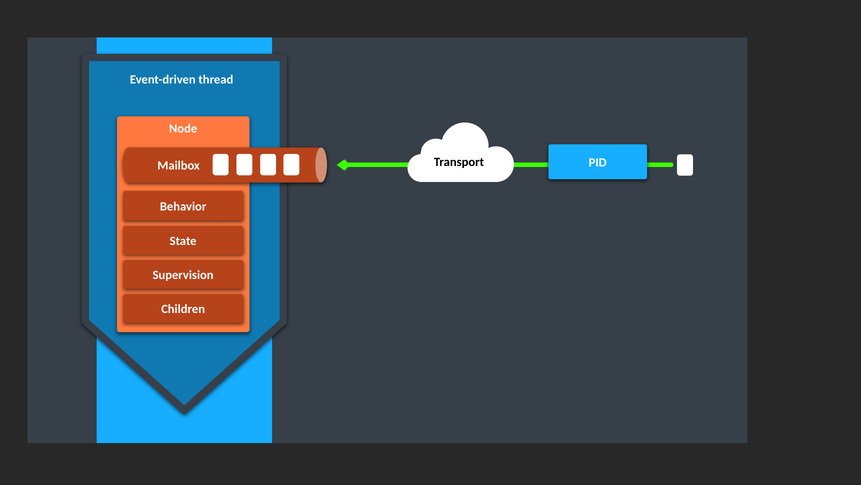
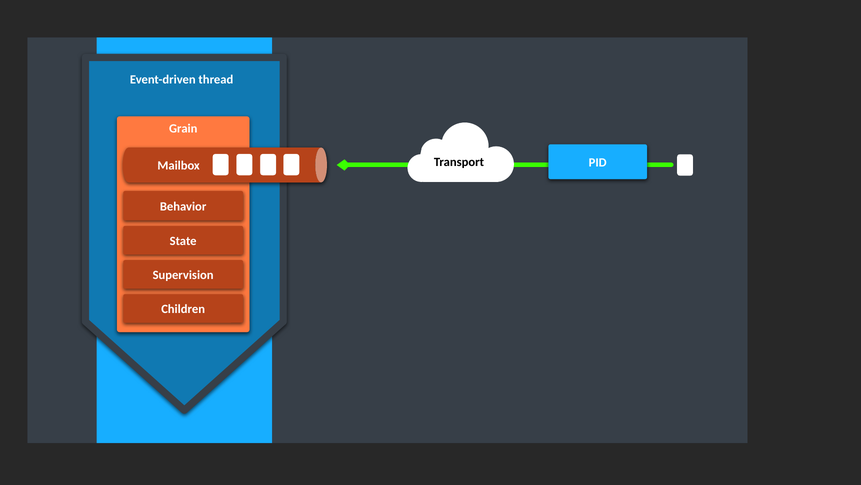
Node: Node -> Grain
